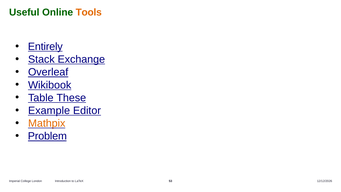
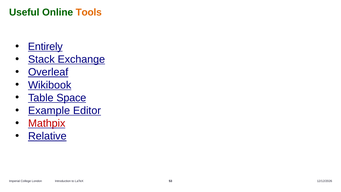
These: These -> Space
Mathpix colour: orange -> red
Problem: Problem -> Relative
